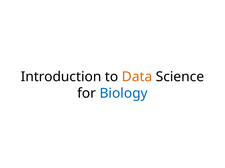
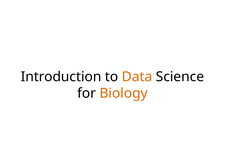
Biology colour: blue -> orange
